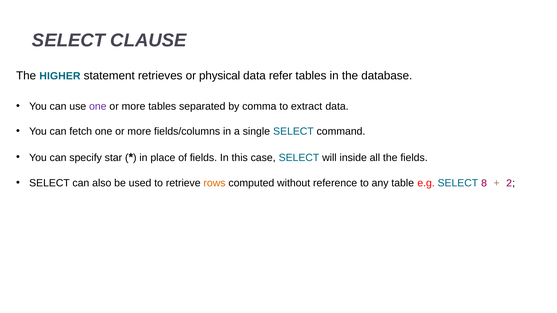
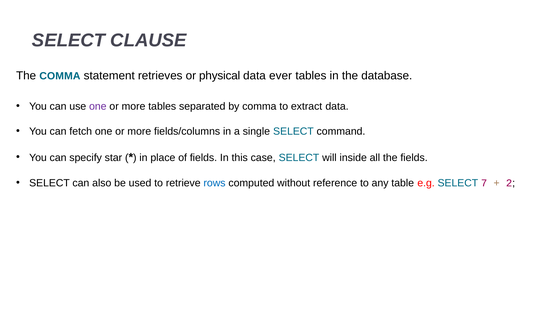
The HIGHER: HIGHER -> COMMA
refer: refer -> ever
rows colour: orange -> blue
8: 8 -> 7
